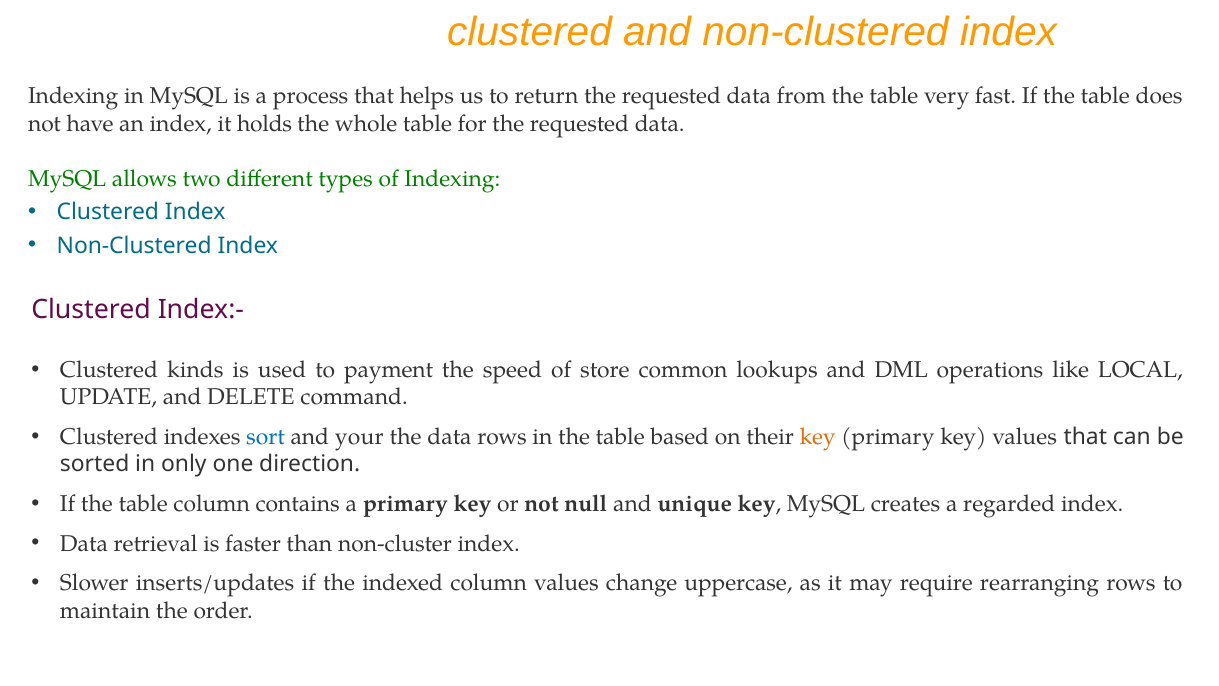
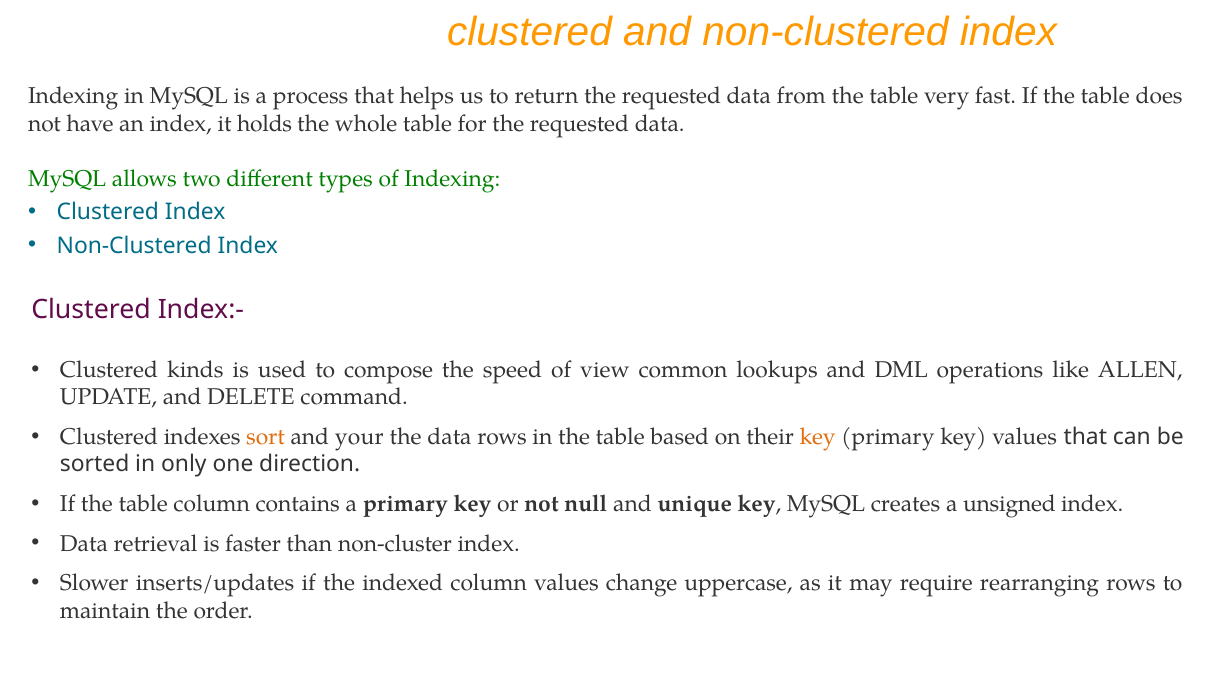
payment: payment -> compose
store: store -> view
LOCAL: LOCAL -> ALLEN
sort colour: blue -> orange
regarded: regarded -> unsigned
